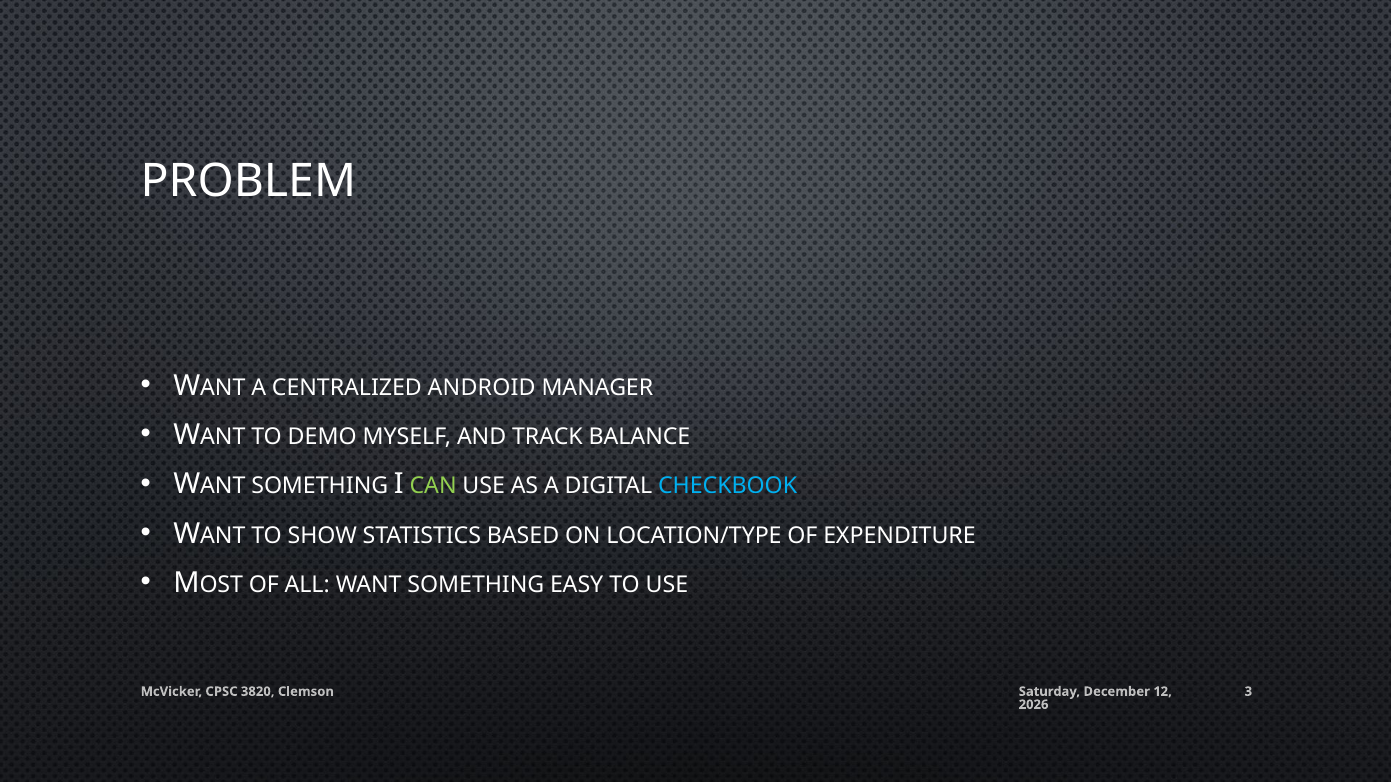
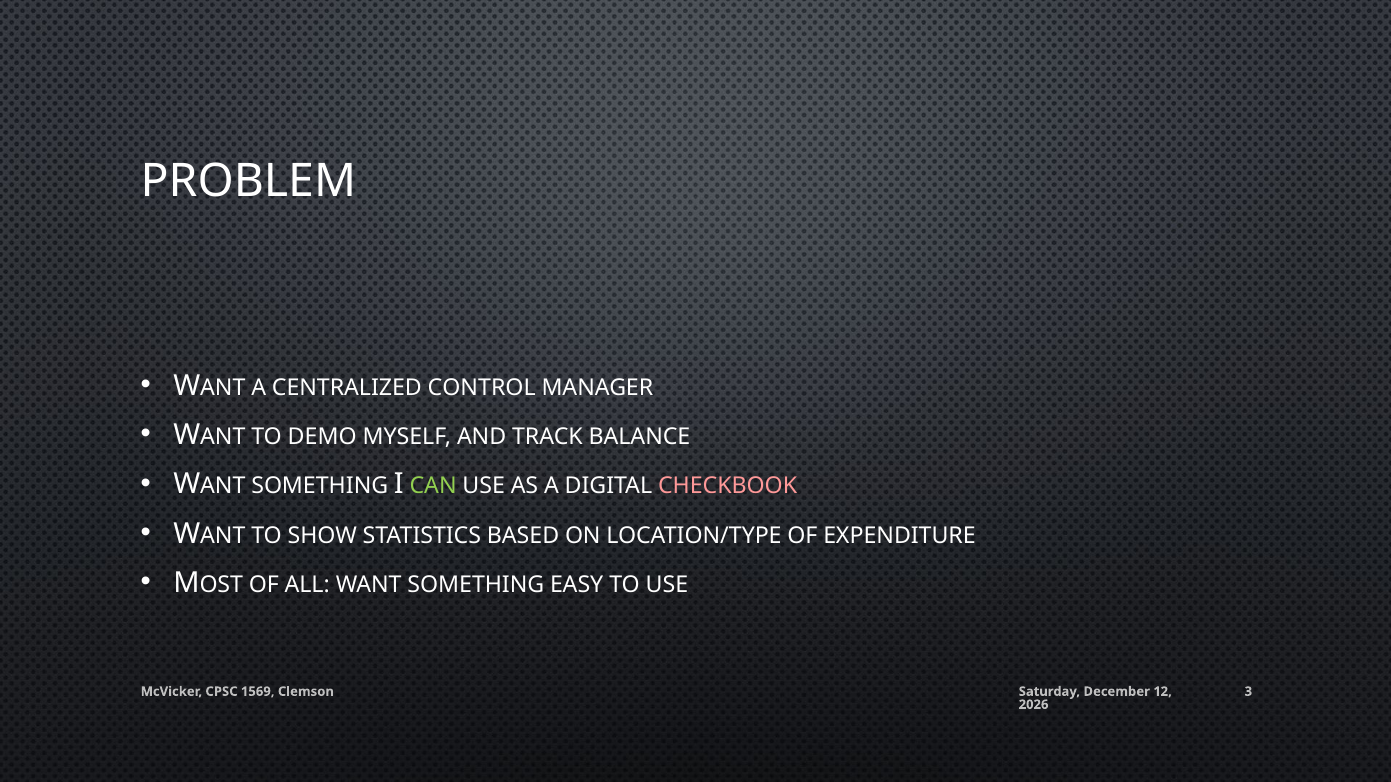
ANDROID: ANDROID -> CONTROL
CHECKBOOK colour: light blue -> pink
3820: 3820 -> 1569
